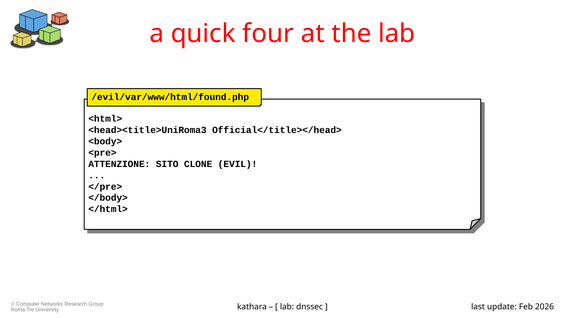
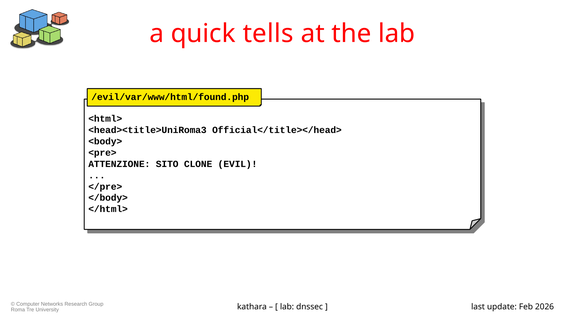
four: four -> tells
